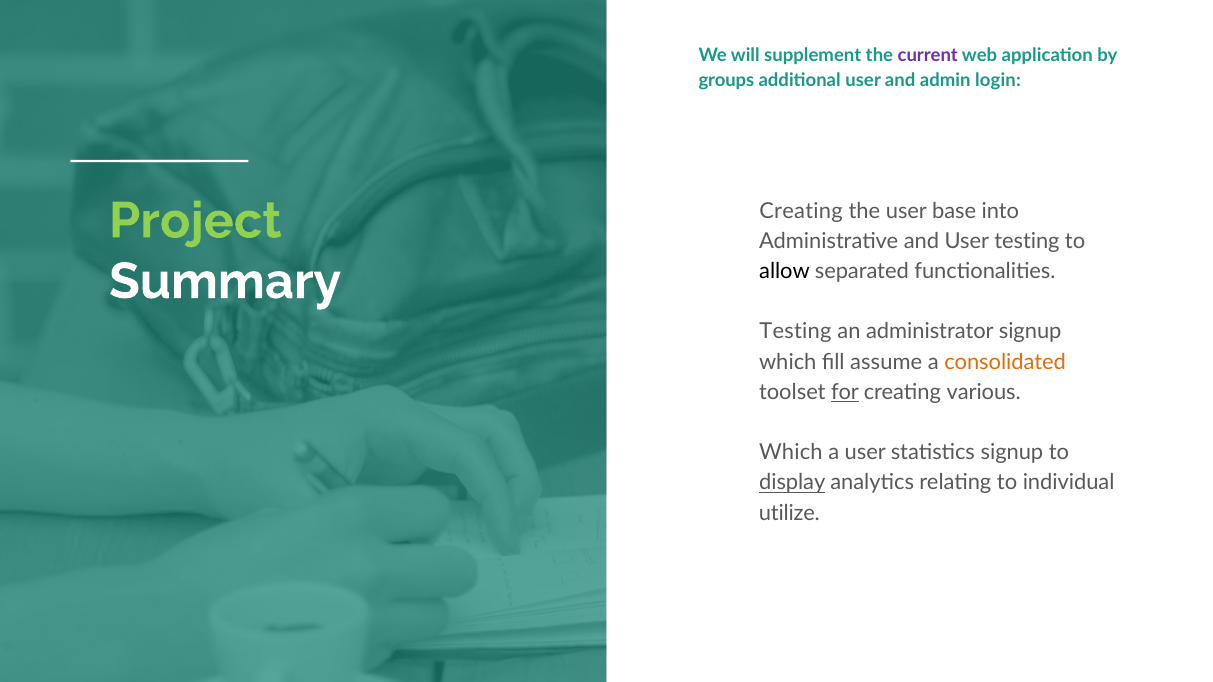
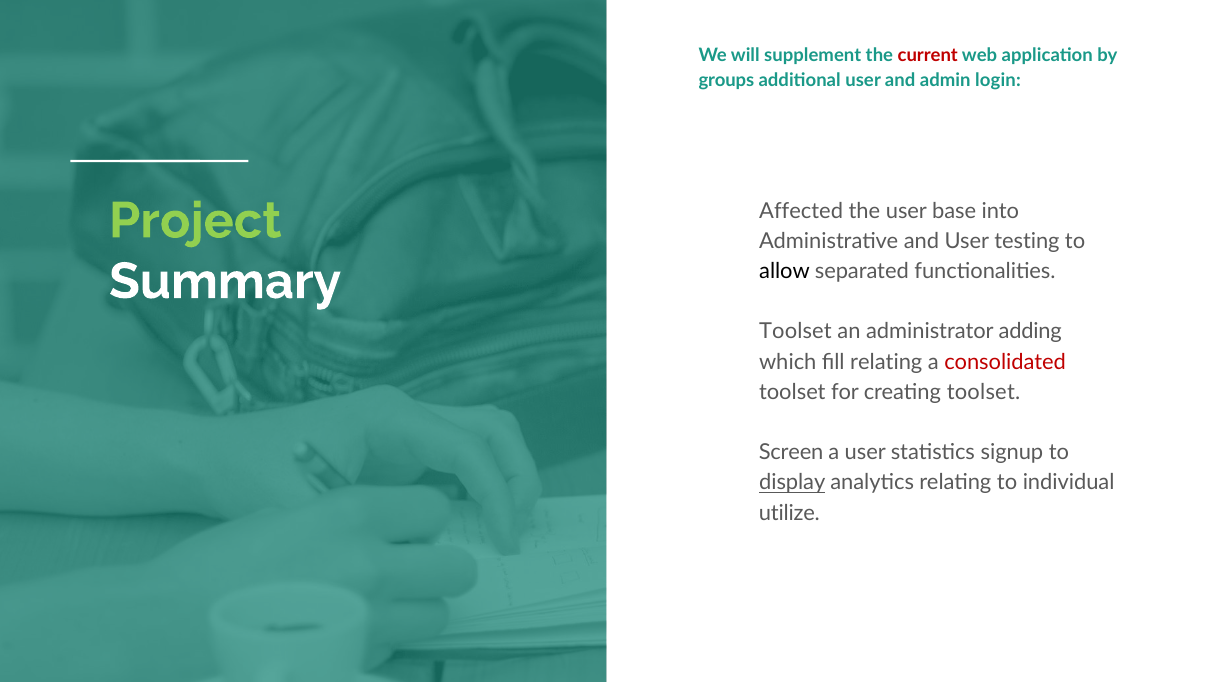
current colour: purple -> red
Creating at (801, 211): Creating -> Affected
Testing at (795, 332): Testing -> Toolset
administrator signup: signup -> adding
fill assume: assume -> relating
consolidated colour: orange -> red
for underline: present -> none
creating various: various -> toolset
Which at (791, 453): Which -> Screen
